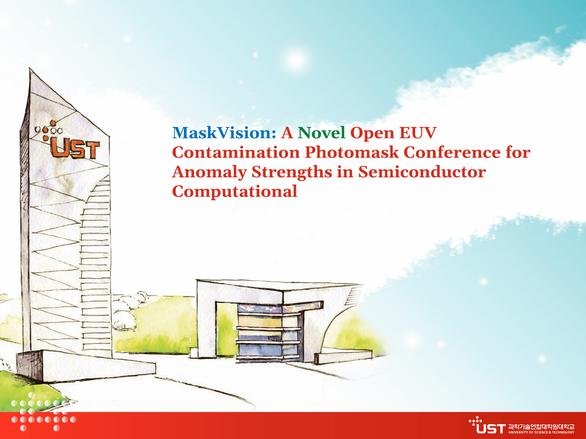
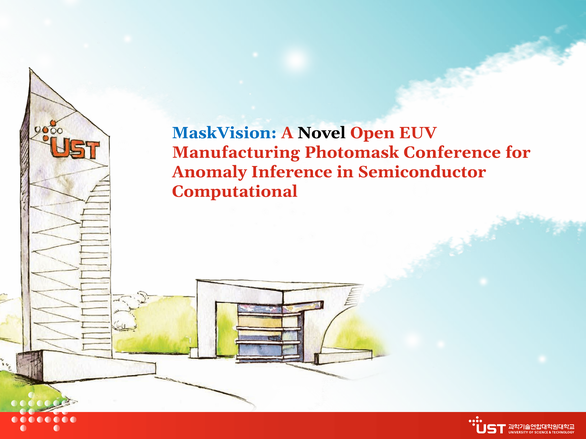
Novel colour: green -> black
Contamination: Contamination -> Manufacturing
Strengths: Strengths -> Inference
